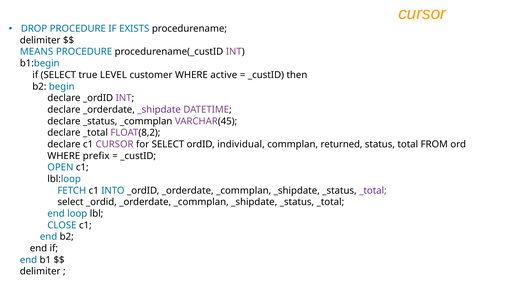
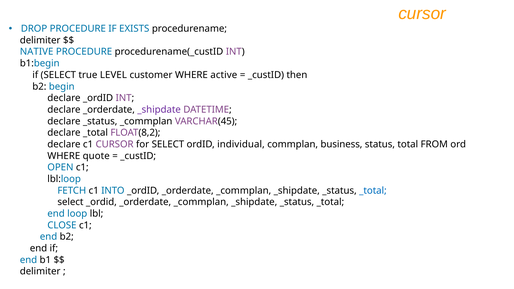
MEANS: MEANS -> NATIVE
returned: returned -> business
prefix: prefix -> quote
_total at (373, 191) colour: purple -> blue
